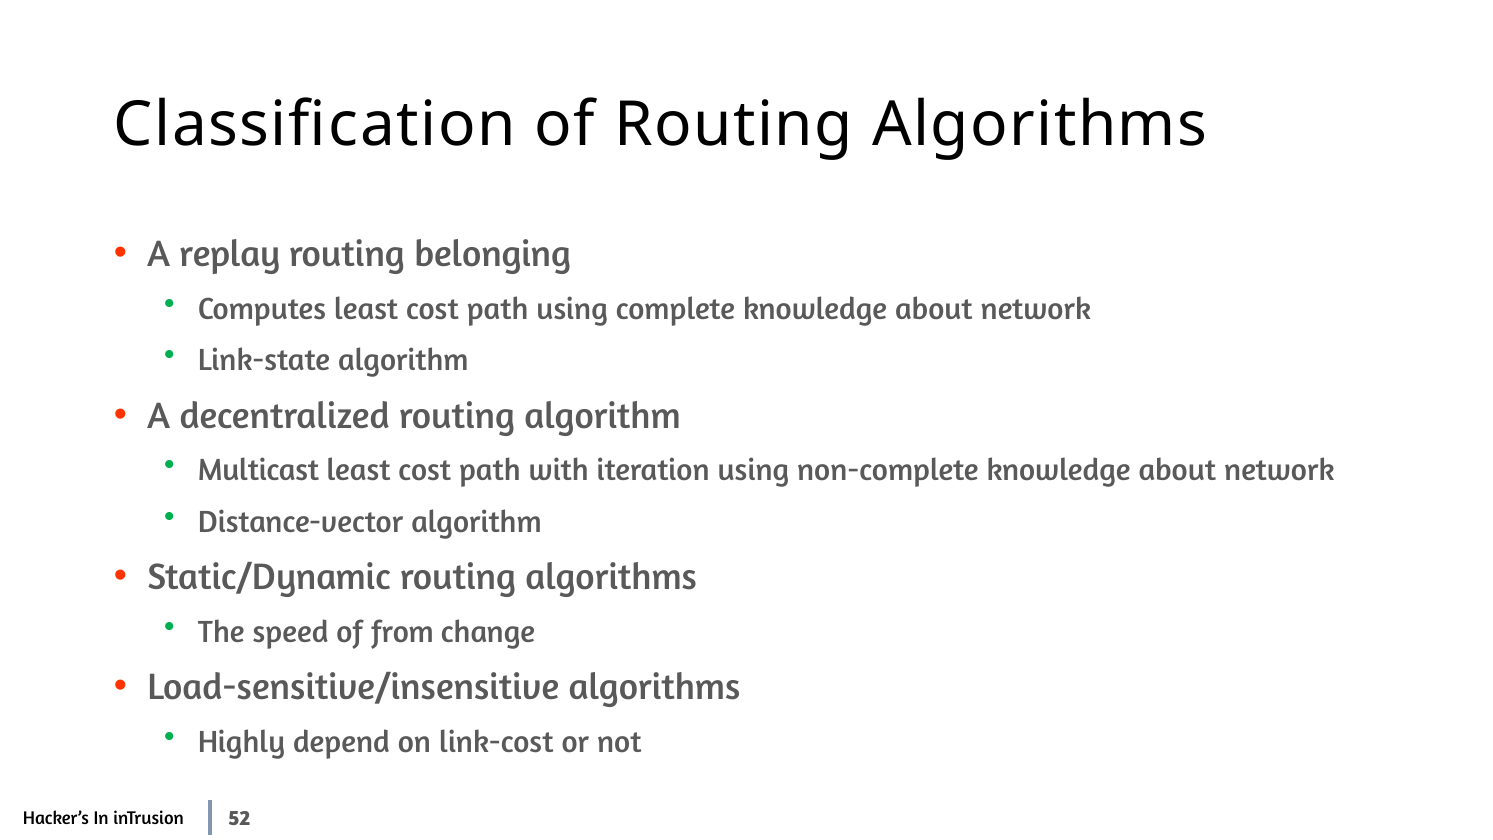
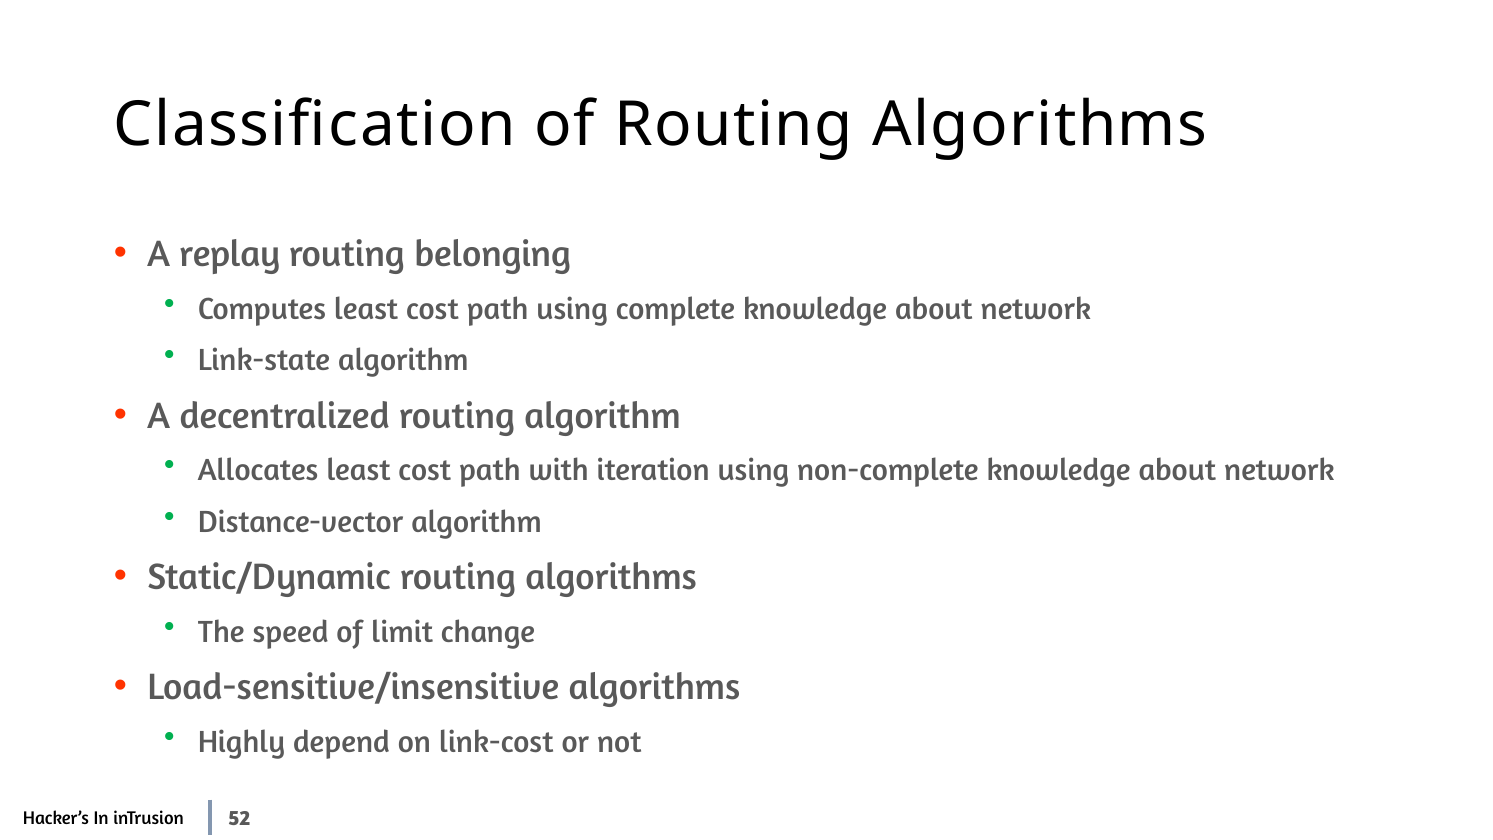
Multicast: Multicast -> Allocates
from: from -> limit
